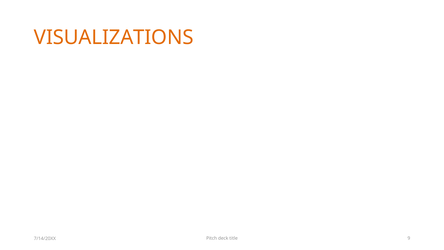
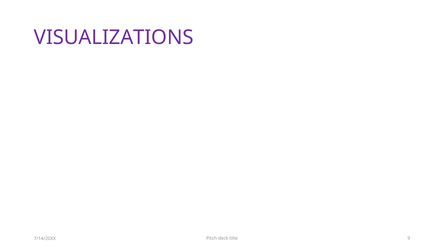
VISUALIZATIONS colour: orange -> purple
